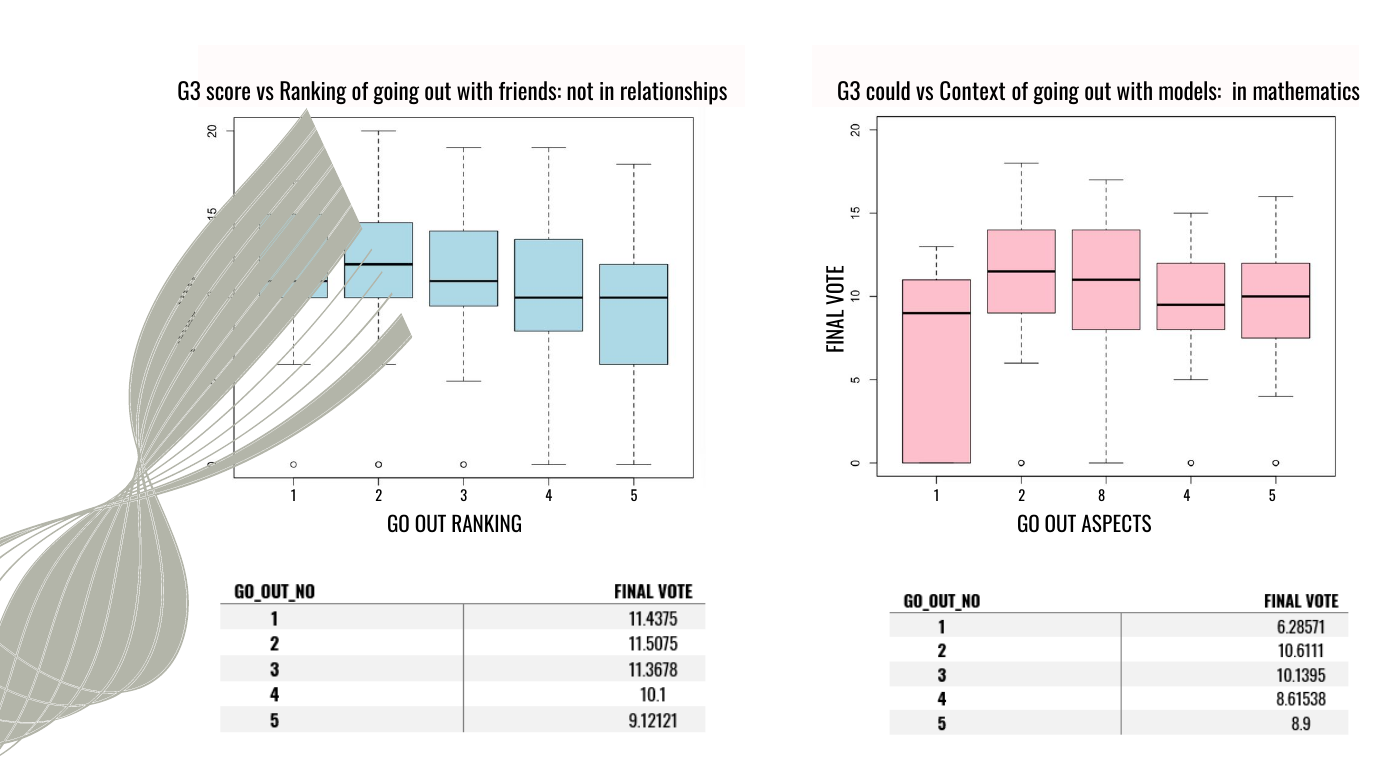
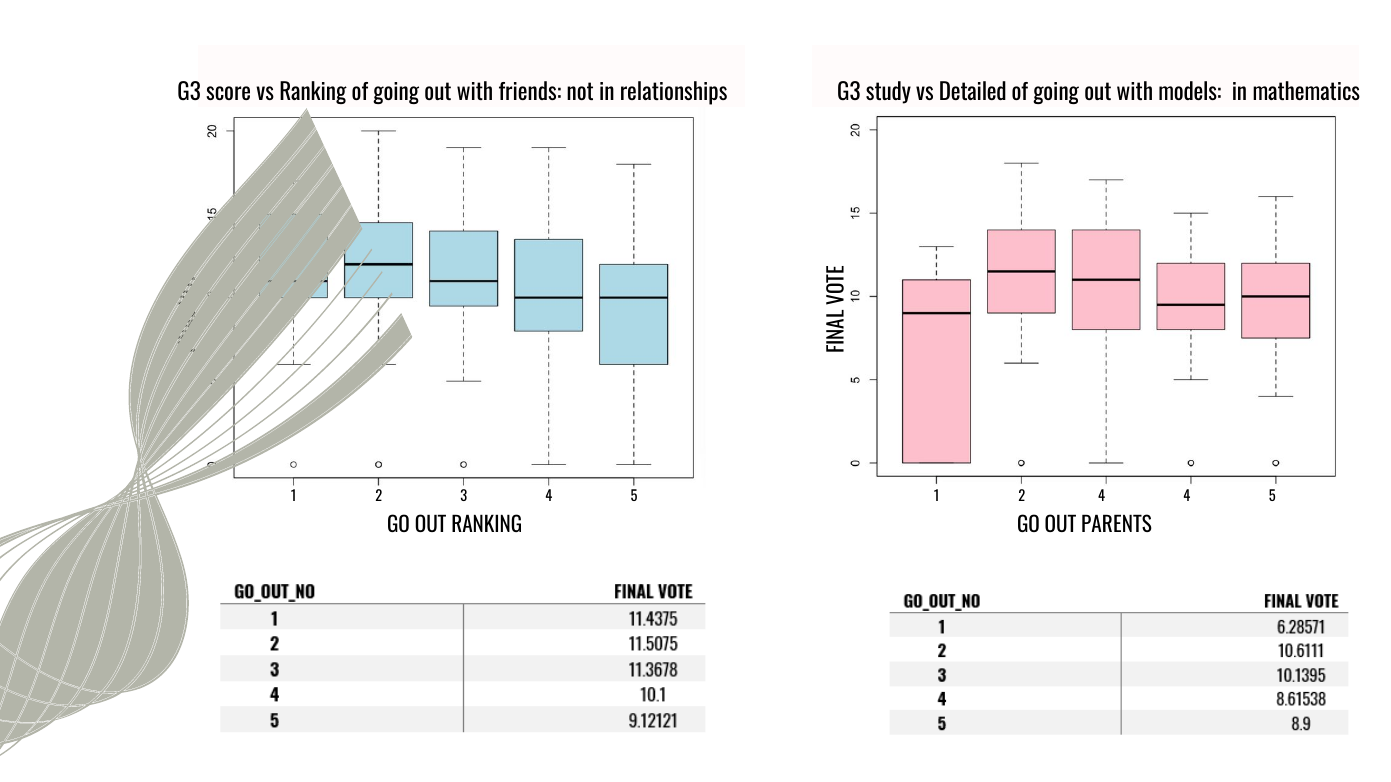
could: could -> study
Context: Context -> Detailed
2 8: 8 -> 4
ASPECTS: ASPECTS -> PARENTS
